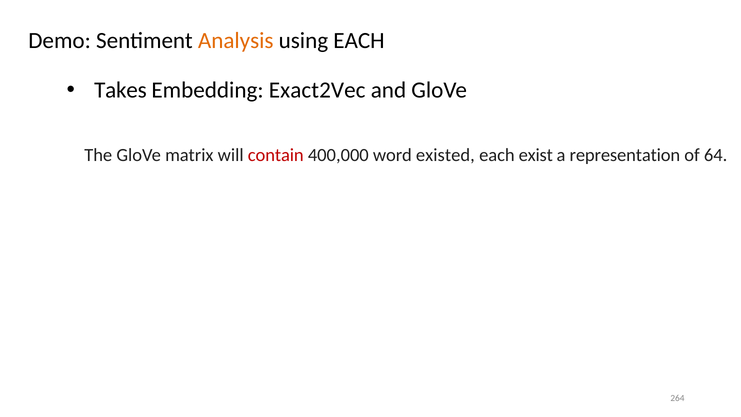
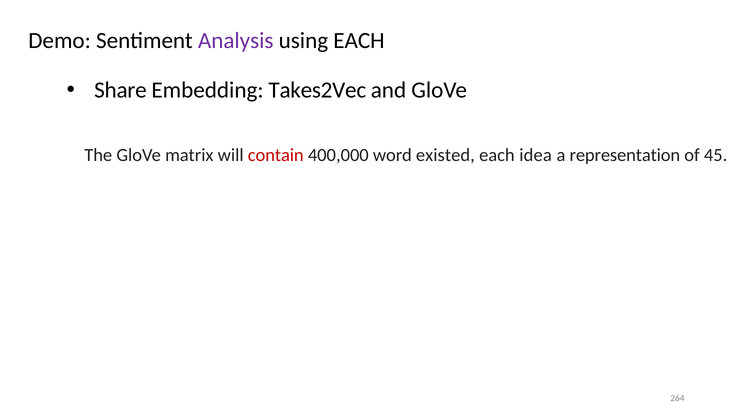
Analysis colour: orange -> purple
Takes: Takes -> Share
Exact2Vec: Exact2Vec -> Takes2Vec
exist: exist -> idea
64: 64 -> 45
